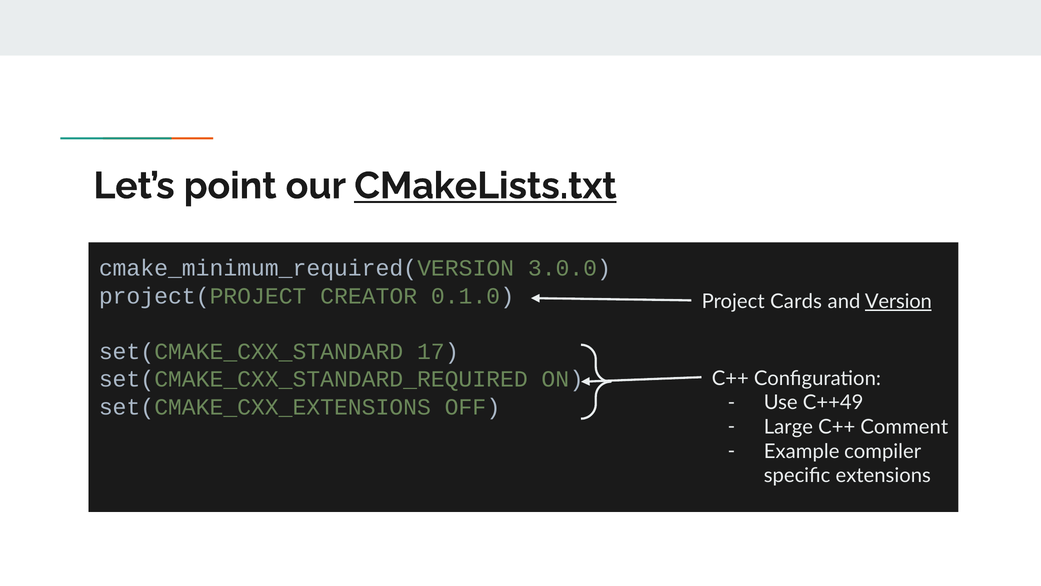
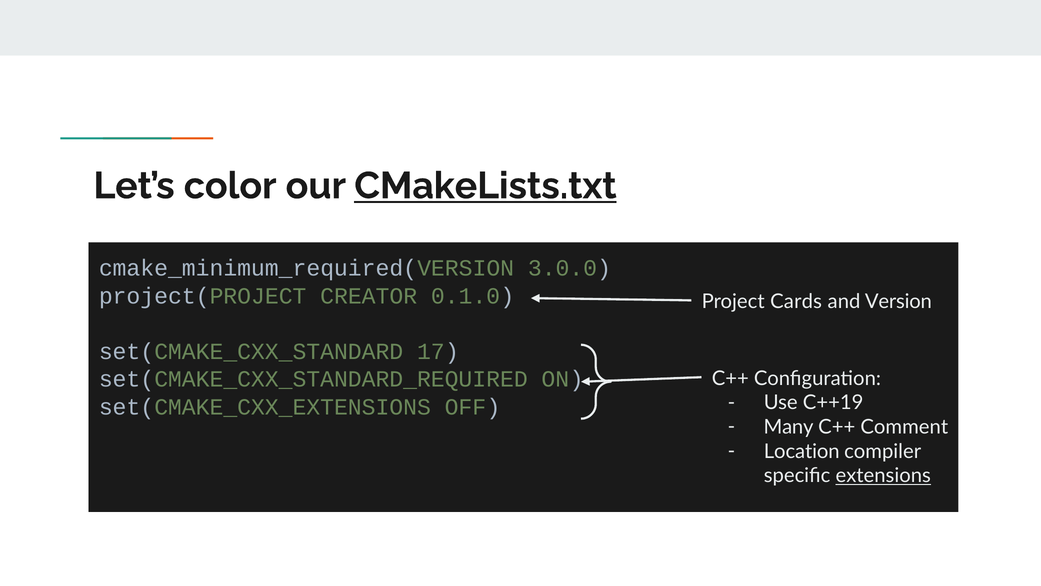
point: point -> color
Version underline: present -> none
C++49: C++49 -> C++19
Large: Large -> Many
Example: Example -> Location
extensions underline: none -> present
